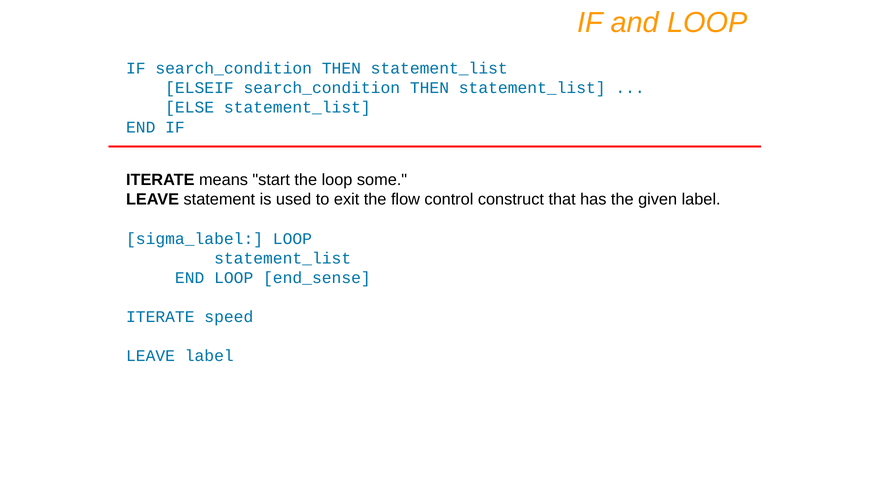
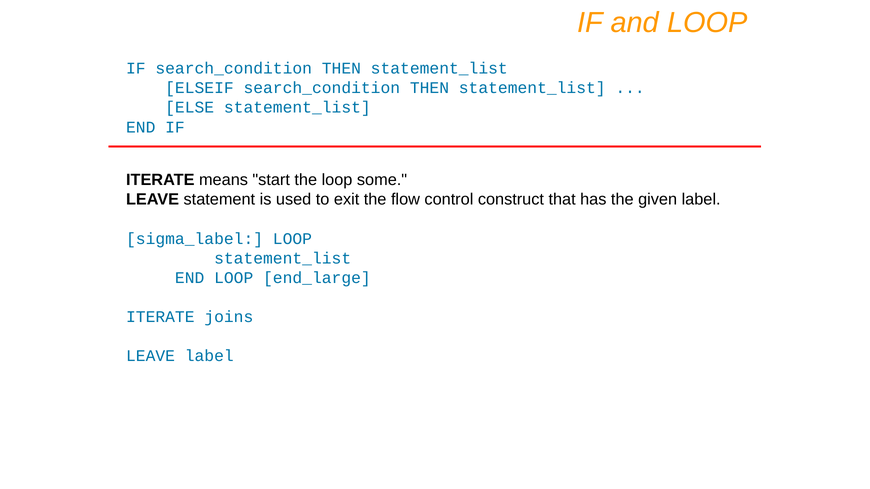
end_sense: end_sense -> end_large
speed: speed -> joins
